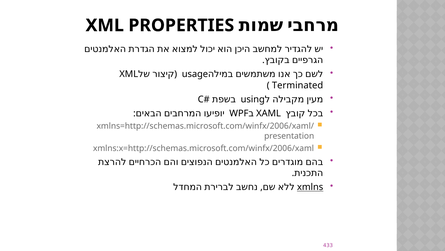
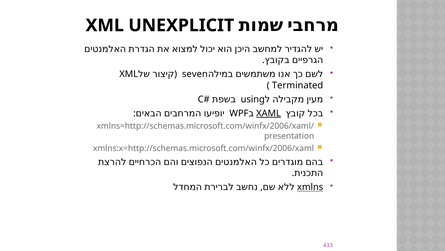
PROPERTIES: PROPERTIES -> UNEXPLICIT
usage: usage -> seven
XAML underline: none -> present
